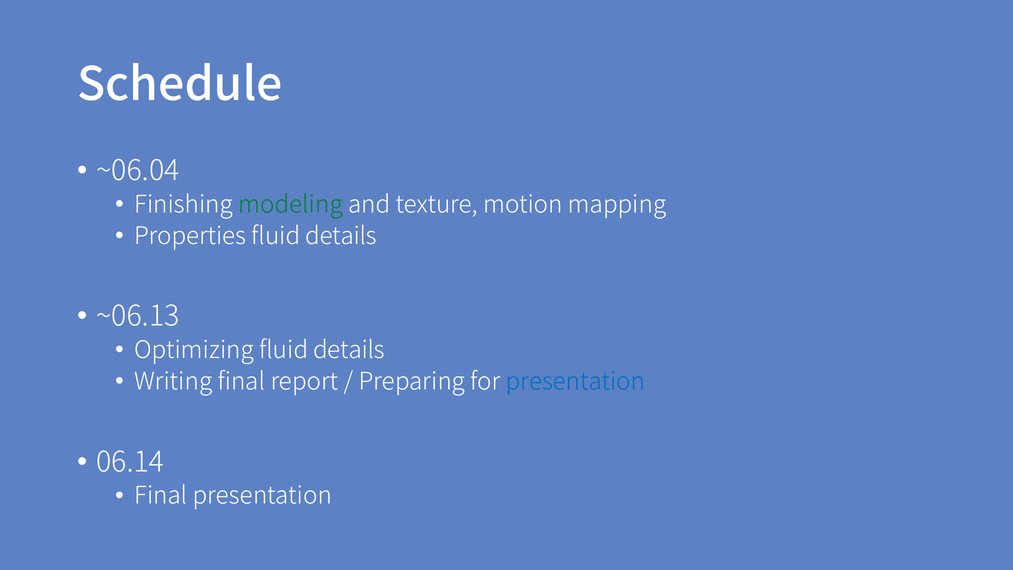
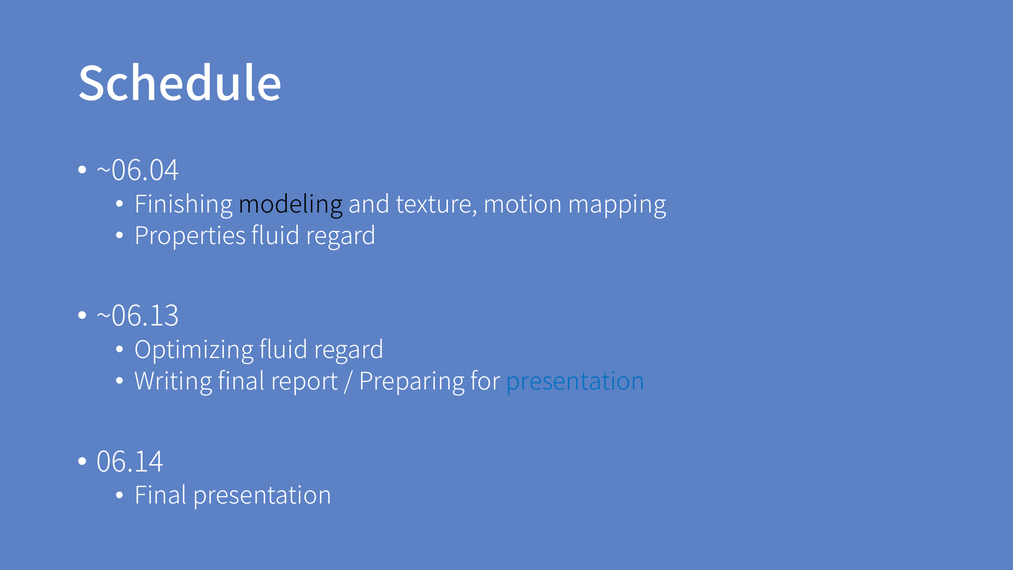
modeling colour: green -> black
details at (341, 236): details -> regard
Optimizing fluid details: details -> regard
